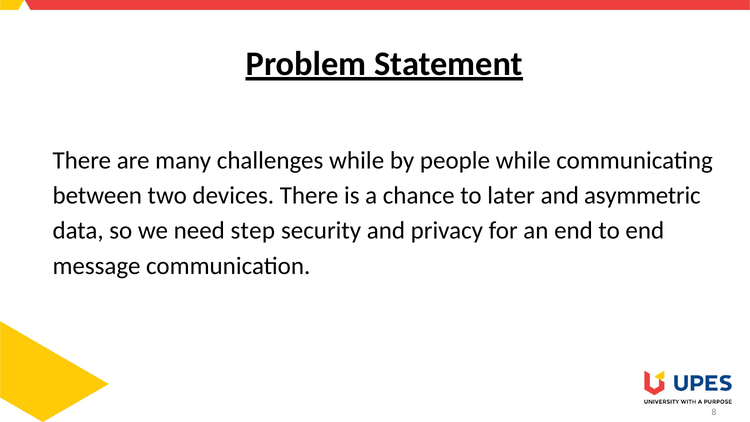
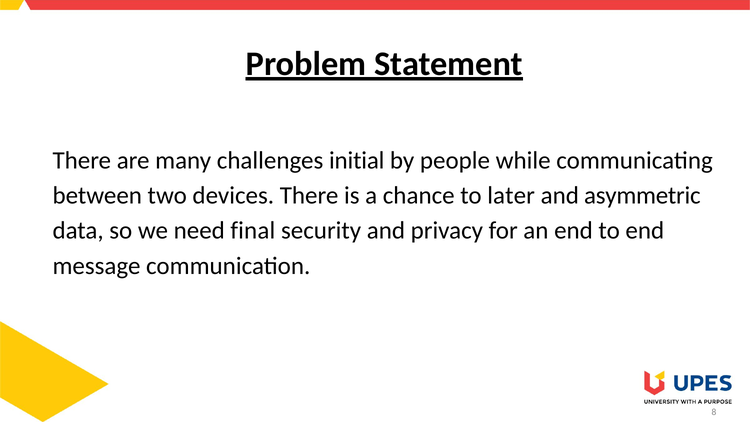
challenges while: while -> initial
step: step -> final
